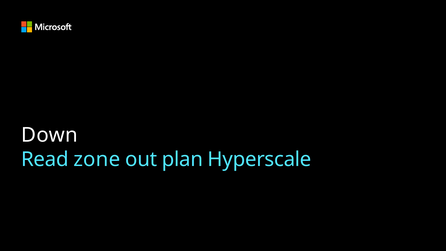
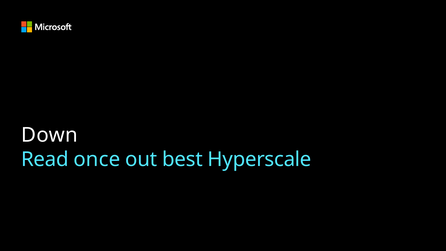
zone: zone -> once
plan: plan -> best
